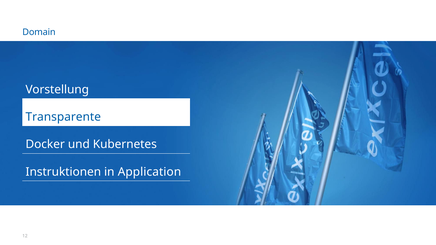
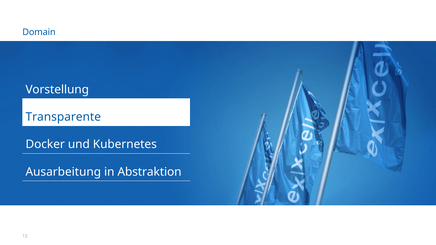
Instruktionen: Instruktionen -> Ausarbeitung
Application: Application -> Abstraktion
